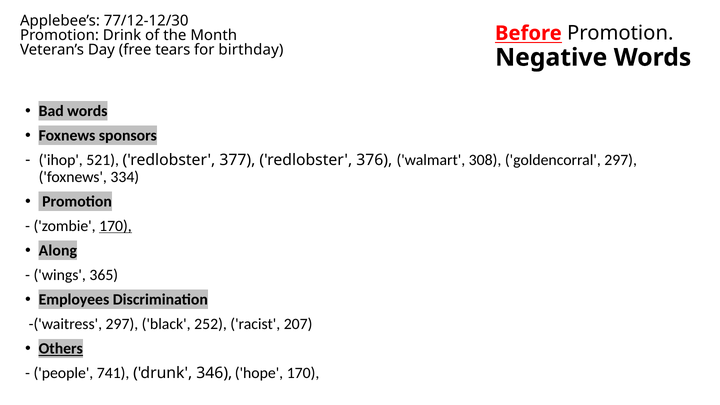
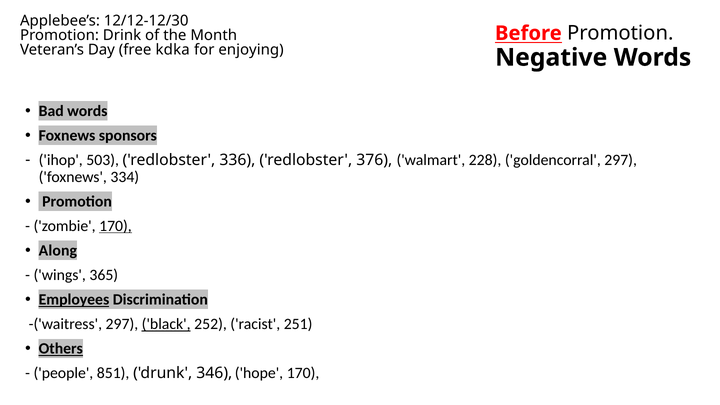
77/12-12/30: 77/12-12/30 -> 12/12-12/30
tears: tears -> kdka
birthday: birthday -> enjoying
521: 521 -> 503
377: 377 -> 336
308: 308 -> 228
Employees underline: none -> present
black underline: none -> present
207: 207 -> 251
741: 741 -> 851
